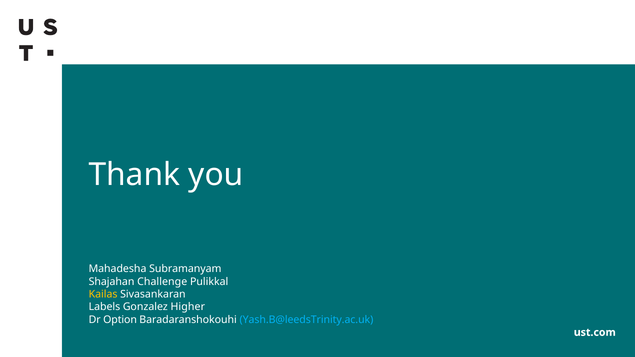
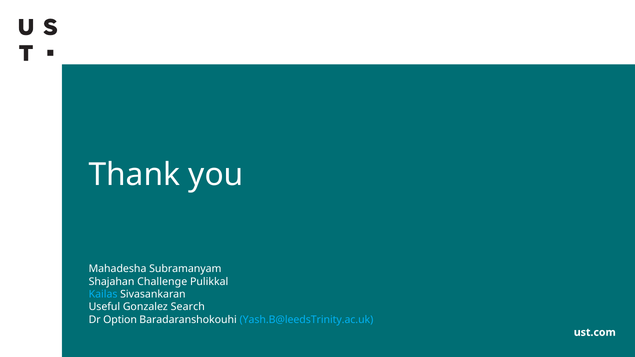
Kailas colour: yellow -> light blue
Labels: Labels -> Useful
Higher: Higher -> Search
